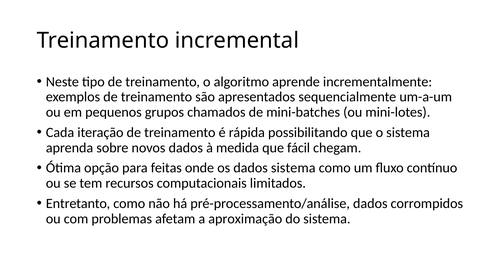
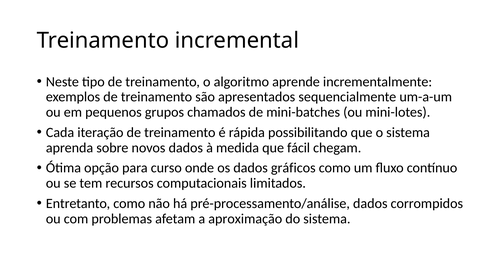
feitas: feitas -> curso
dados sistema: sistema -> gráficos
